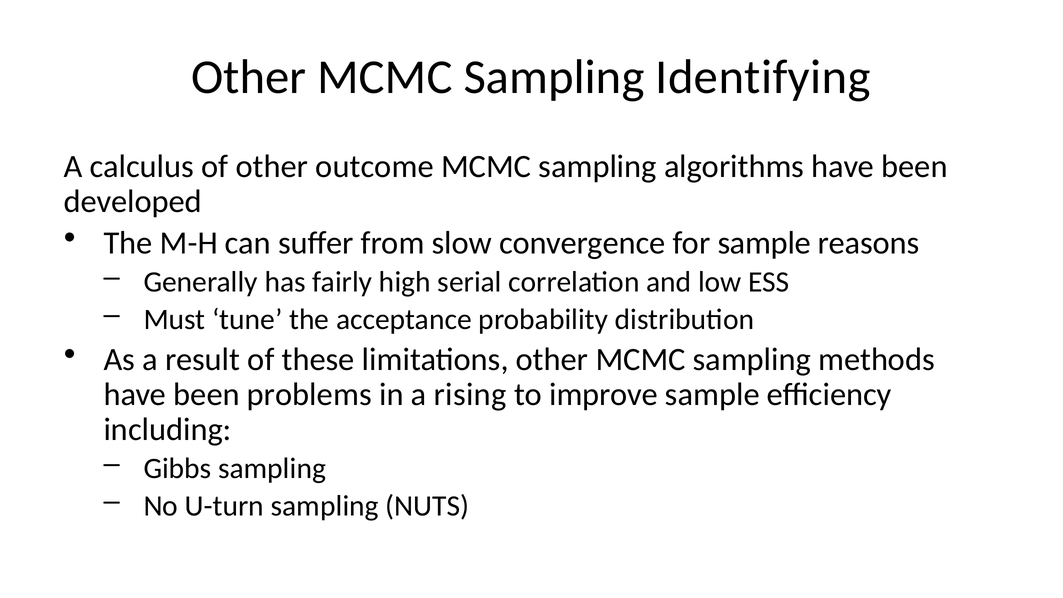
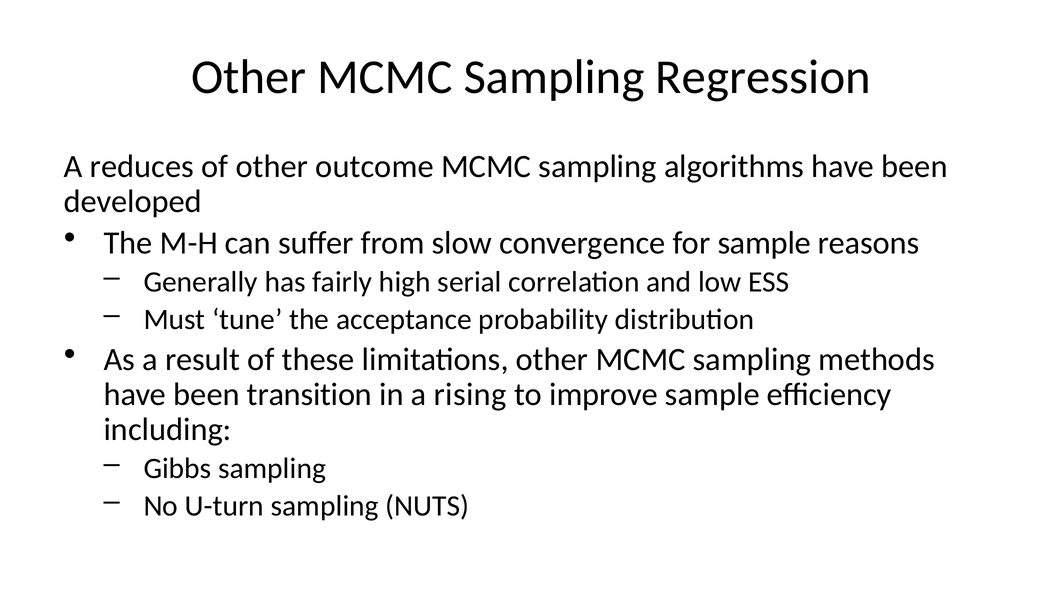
Identifying: Identifying -> Regression
calculus: calculus -> reduces
problems: problems -> transition
